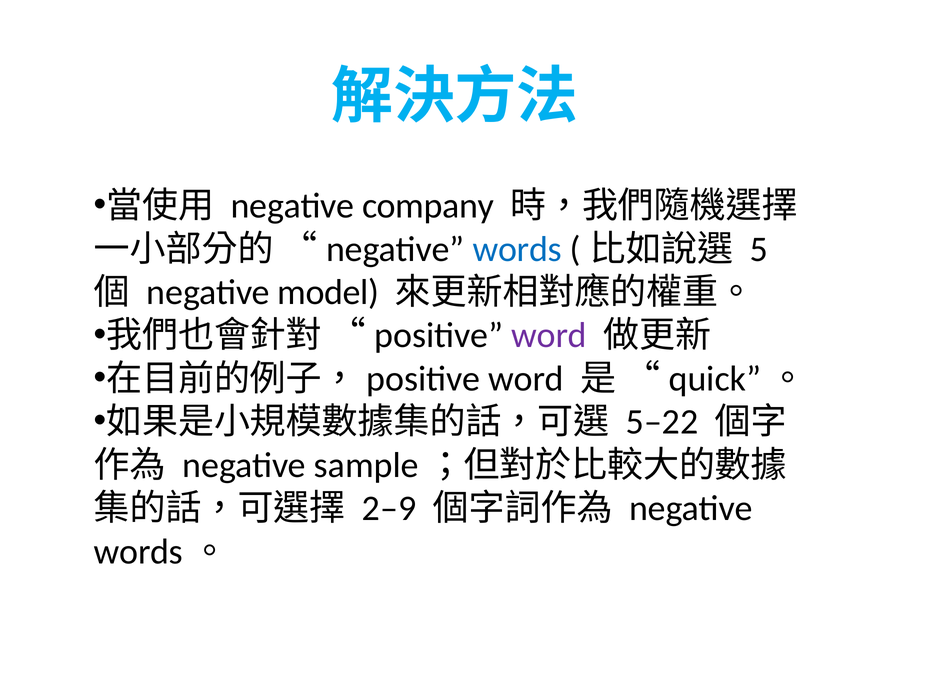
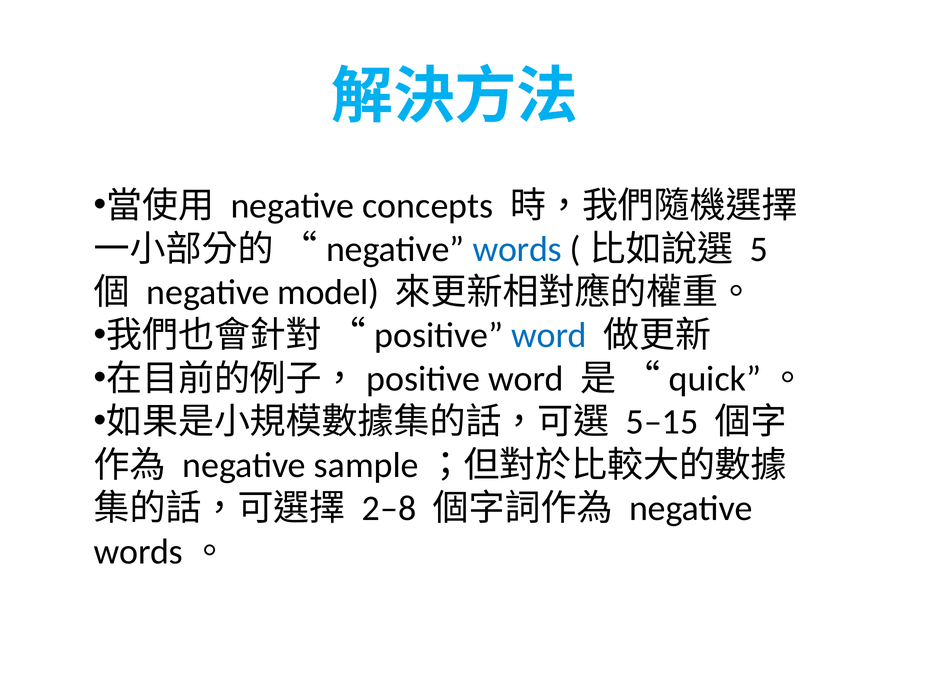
company: company -> concepts
word at (549, 335) colour: purple -> blue
5–22: 5–22 -> 5–15
2–9: 2–9 -> 2–8
